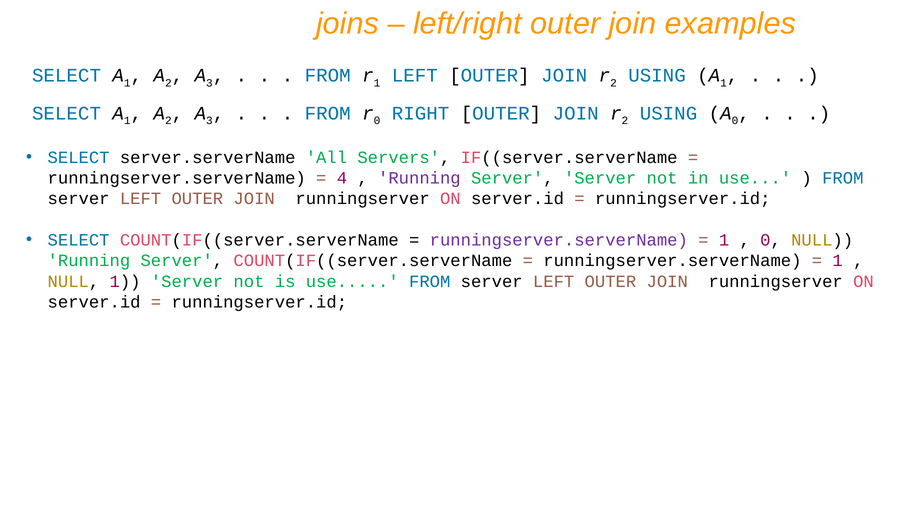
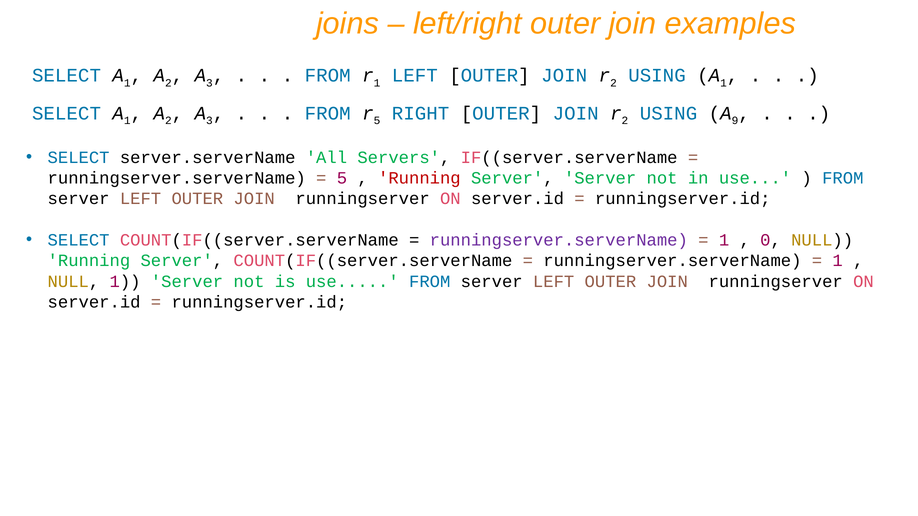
0 at (377, 121): 0 -> 5
0 at (735, 121): 0 -> 9
4 at (342, 178): 4 -> 5
Running at (419, 178) colour: purple -> red
